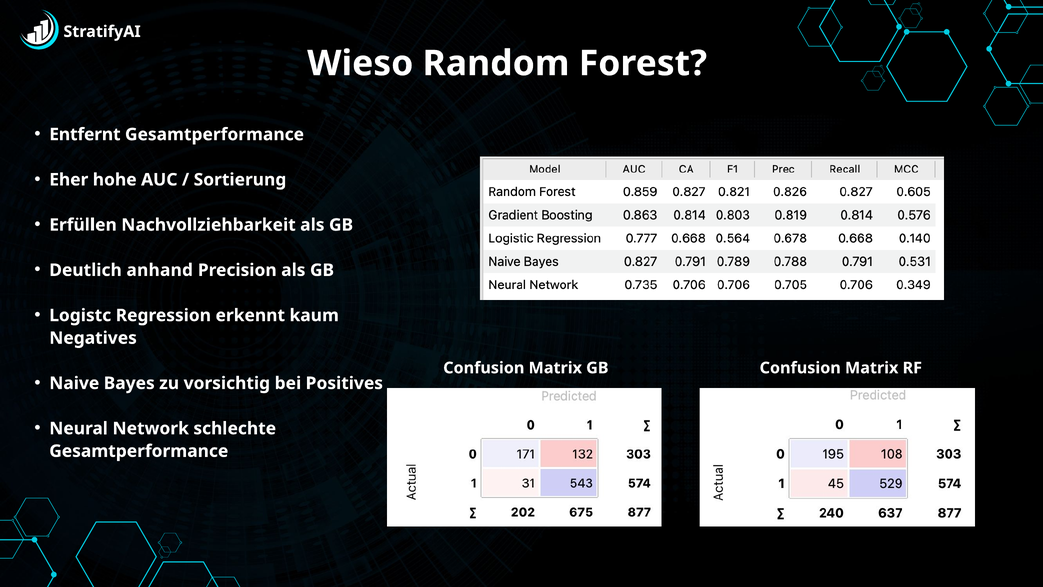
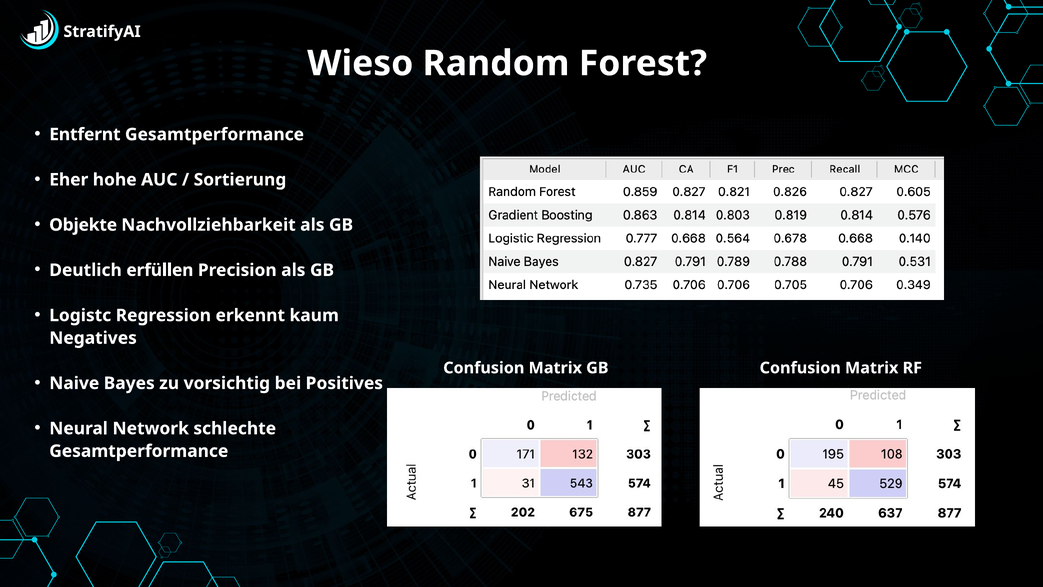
Erfüllen: Erfüllen -> Objekte
anhand: anhand -> erfüllen
